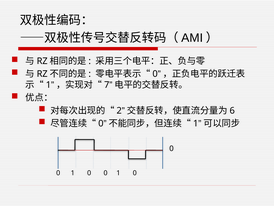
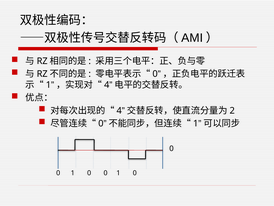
7 at (107, 85): 7 -> 4
2 at (119, 110): 2 -> 4
6: 6 -> 2
